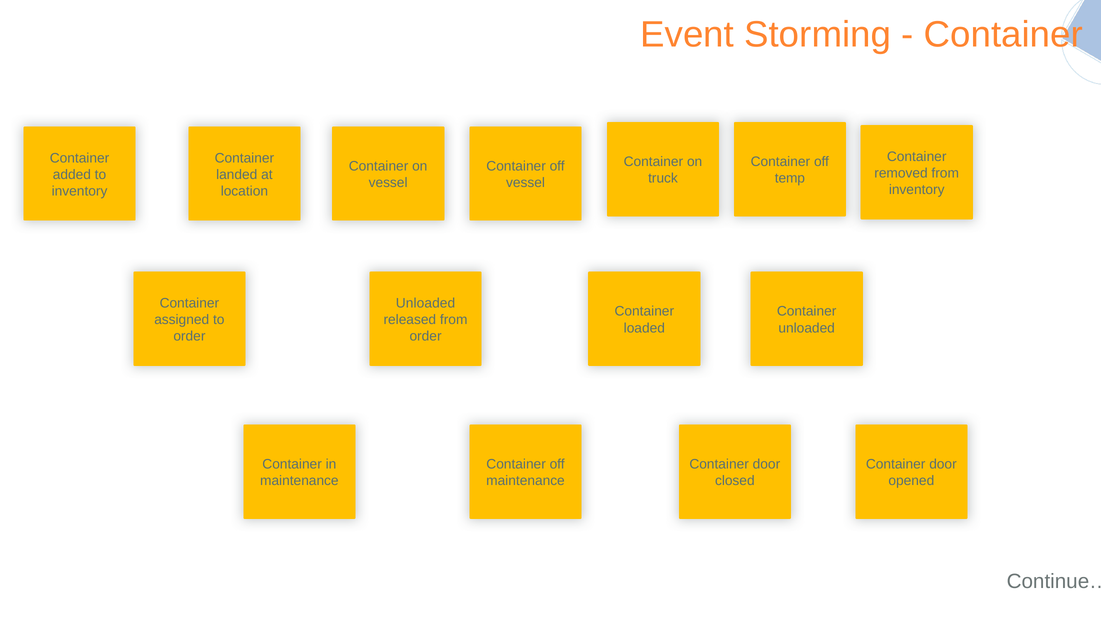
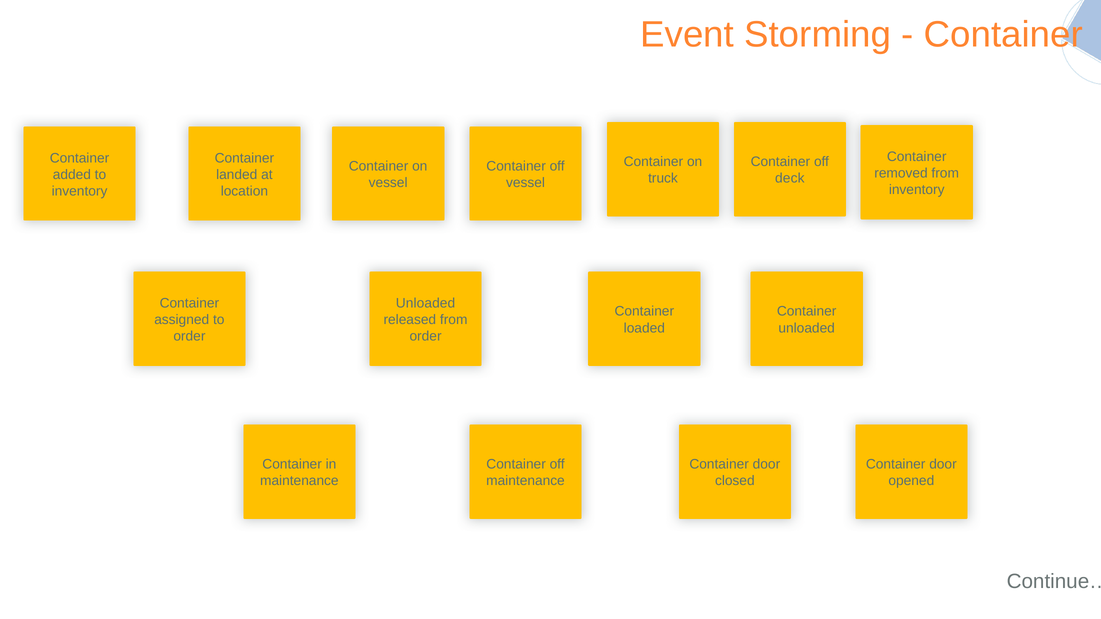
temp: temp -> deck
